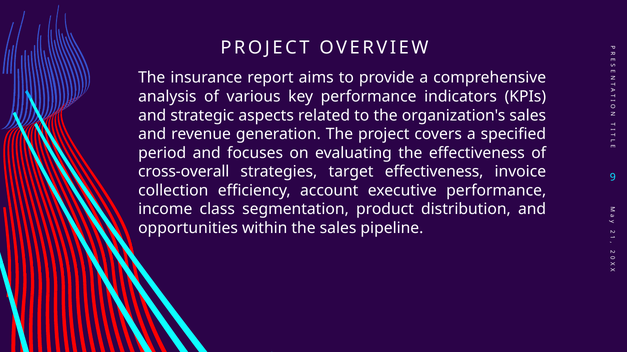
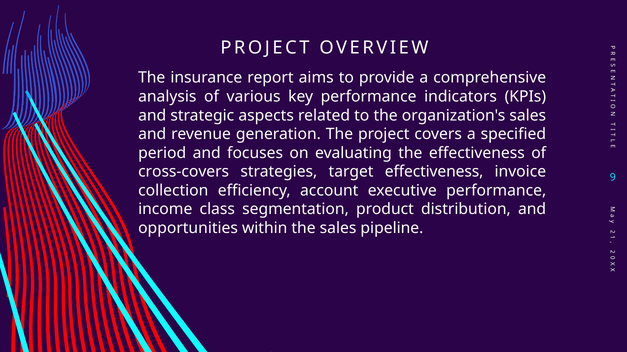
cross-overall: cross-overall -> cross-covers
